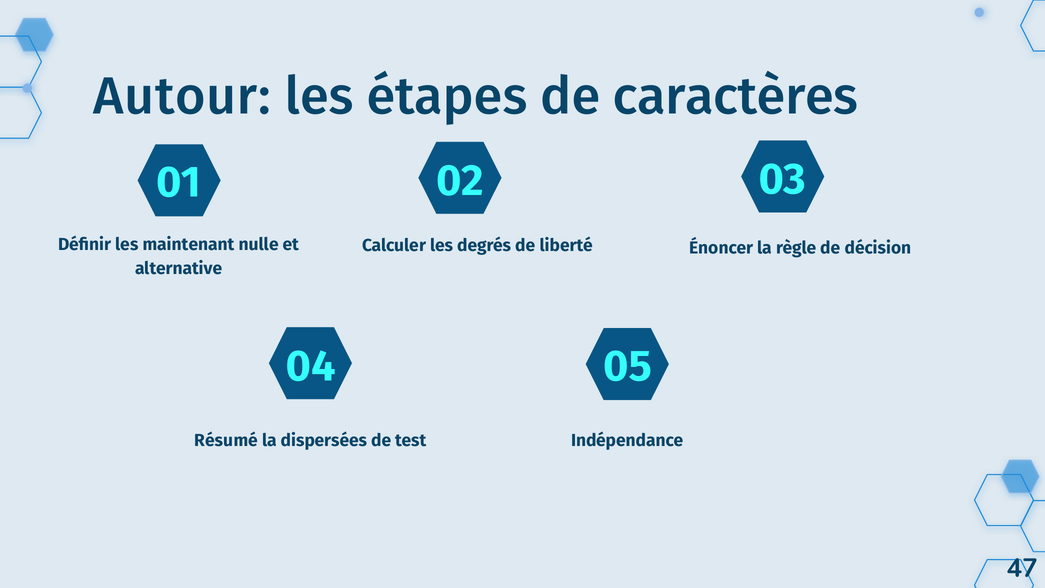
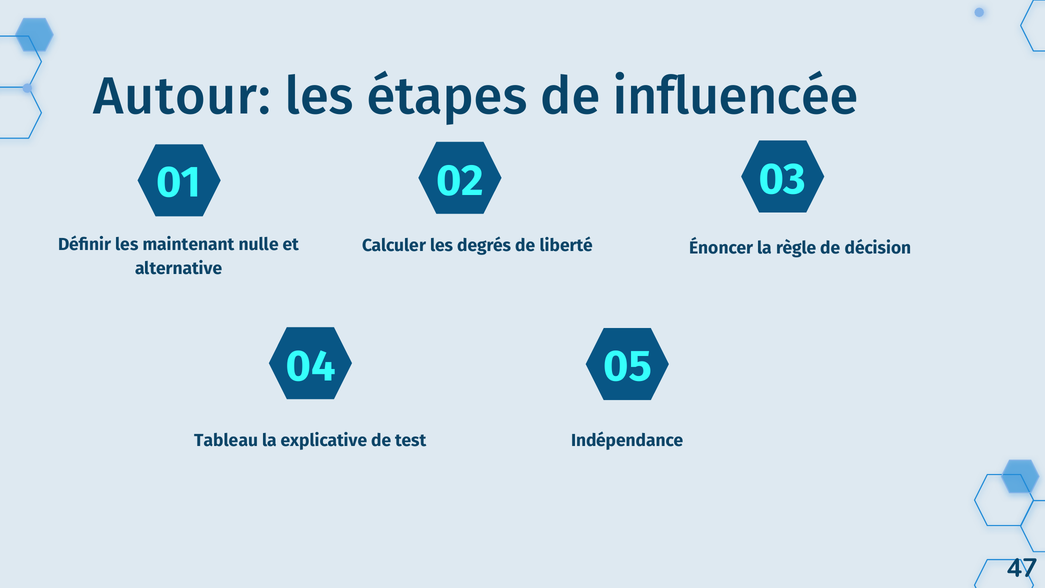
caractères: caractères -> influencée
Résumé: Résumé -> Tableau
dispersées: dispersées -> explicative
